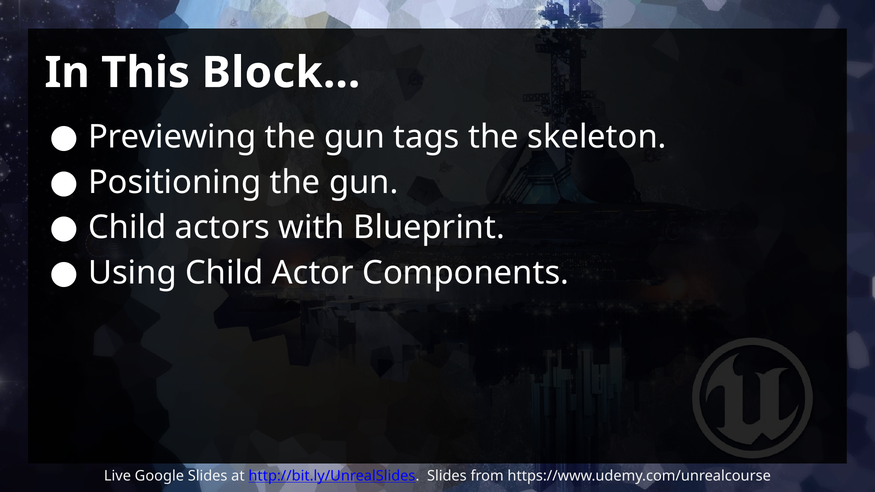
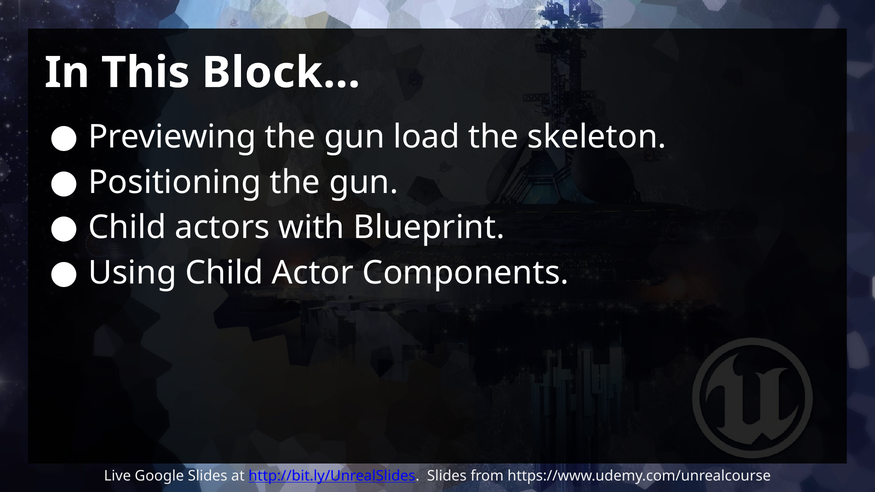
tags: tags -> load
